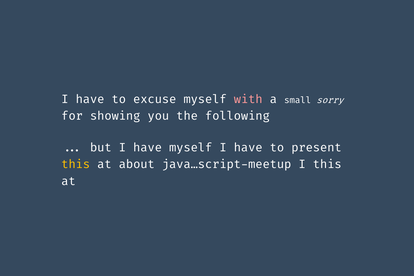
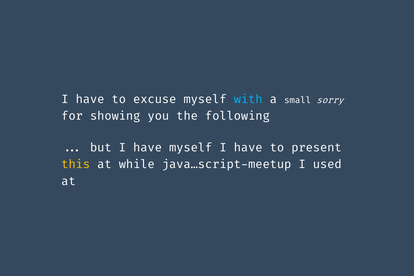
with colour: pink -> light blue
about: about -> while
I this: this -> used
